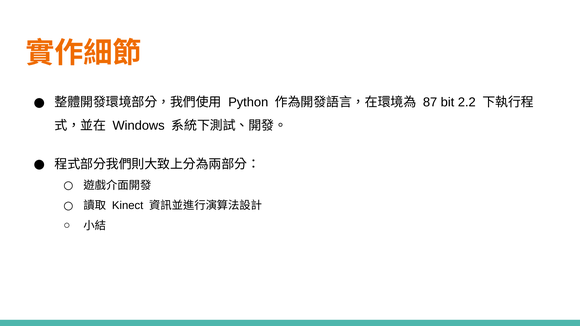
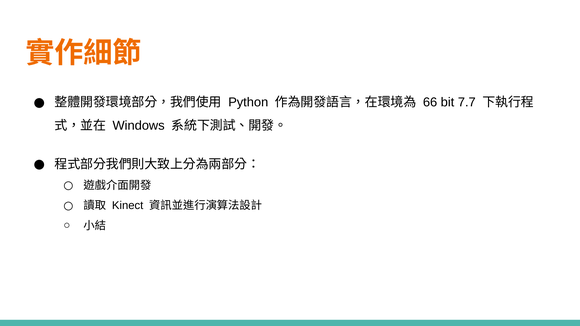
87: 87 -> 66
2.2: 2.2 -> 7.7
